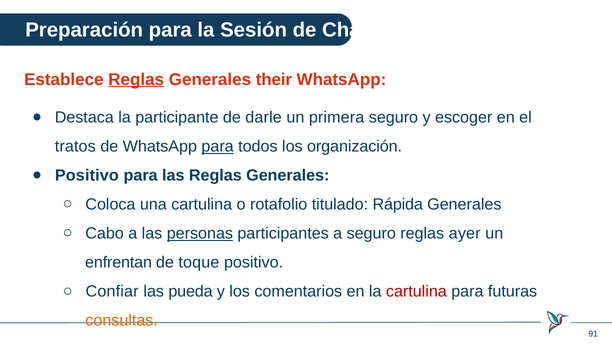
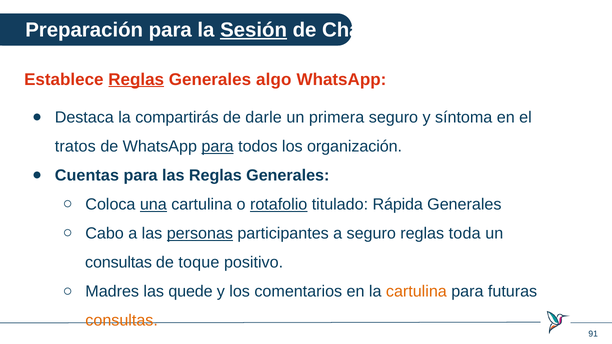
Sesión underline: none -> present
their: their -> algo
participante: participante -> compartirás
escoger: escoger -> síntoma
Positivo at (87, 176): Positivo -> Cuentas
una underline: none -> present
rotafolio underline: none -> present
ayer: ayer -> toda
enfrentan at (119, 263): enfrentan -> consultas
Confiar: Confiar -> Madres
pueda: pueda -> quede
cartulina at (416, 292) colour: red -> orange
